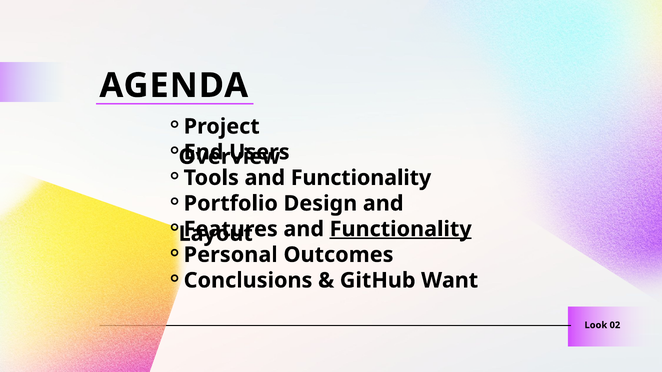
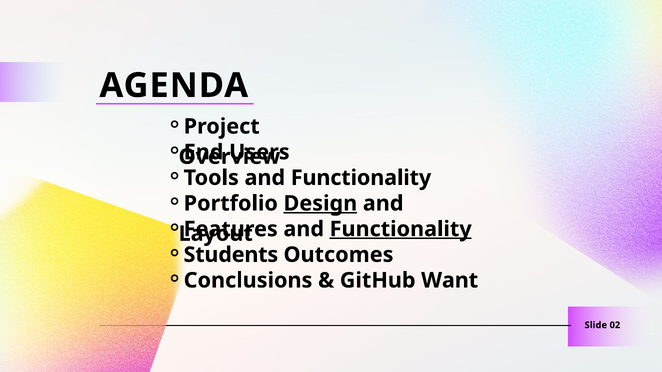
Design underline: none -> present
Personal: Personal -> Students
Look: Look -> Slide
